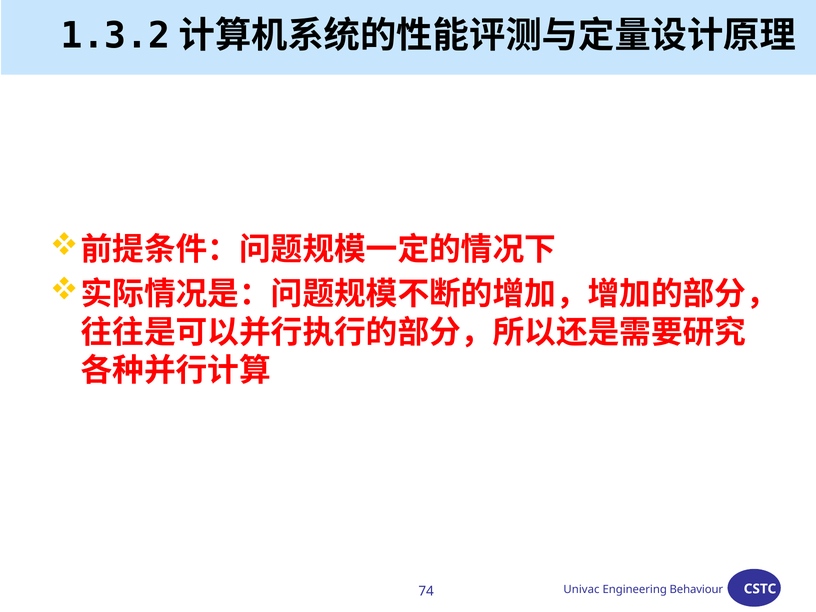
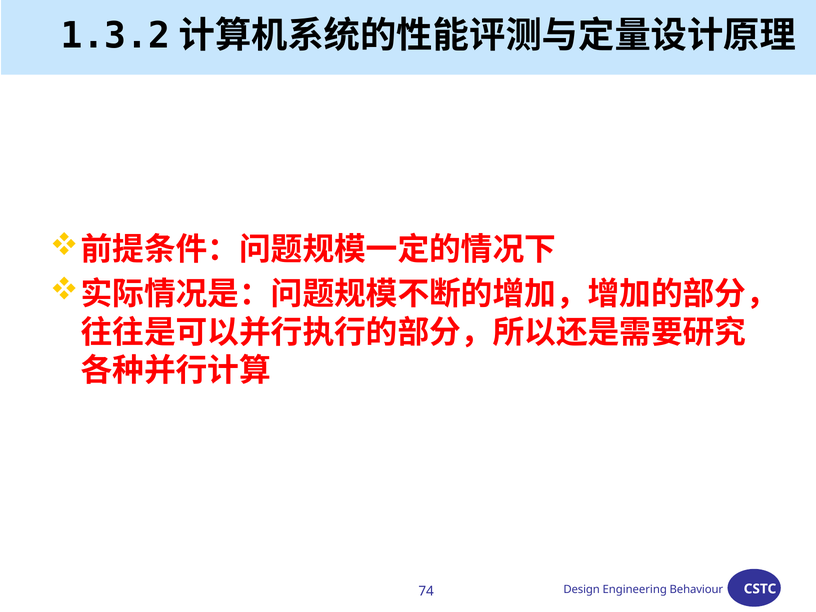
Univac: Univac -> Design
